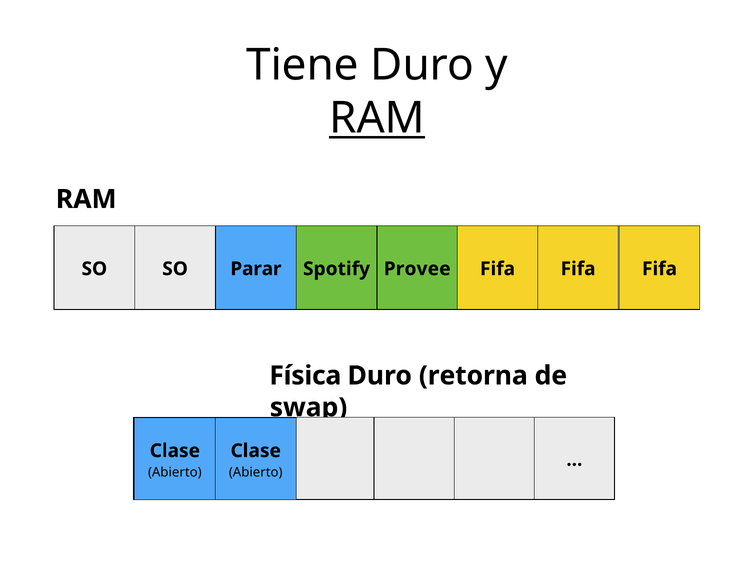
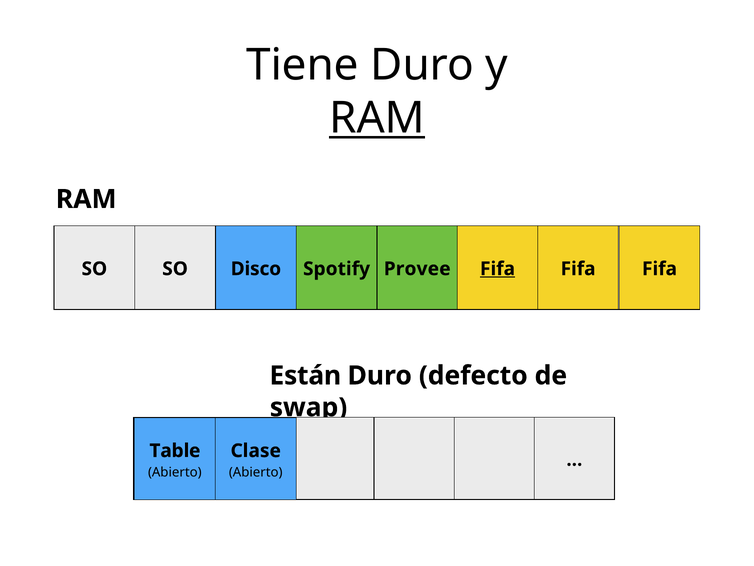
Parar: Parar -> Disco
Fifa at (498, 269) underline: none -> present
Física: Física -> Están
retorna: retorna -> defecto
Clase at (175, 450): Clase -> Table
